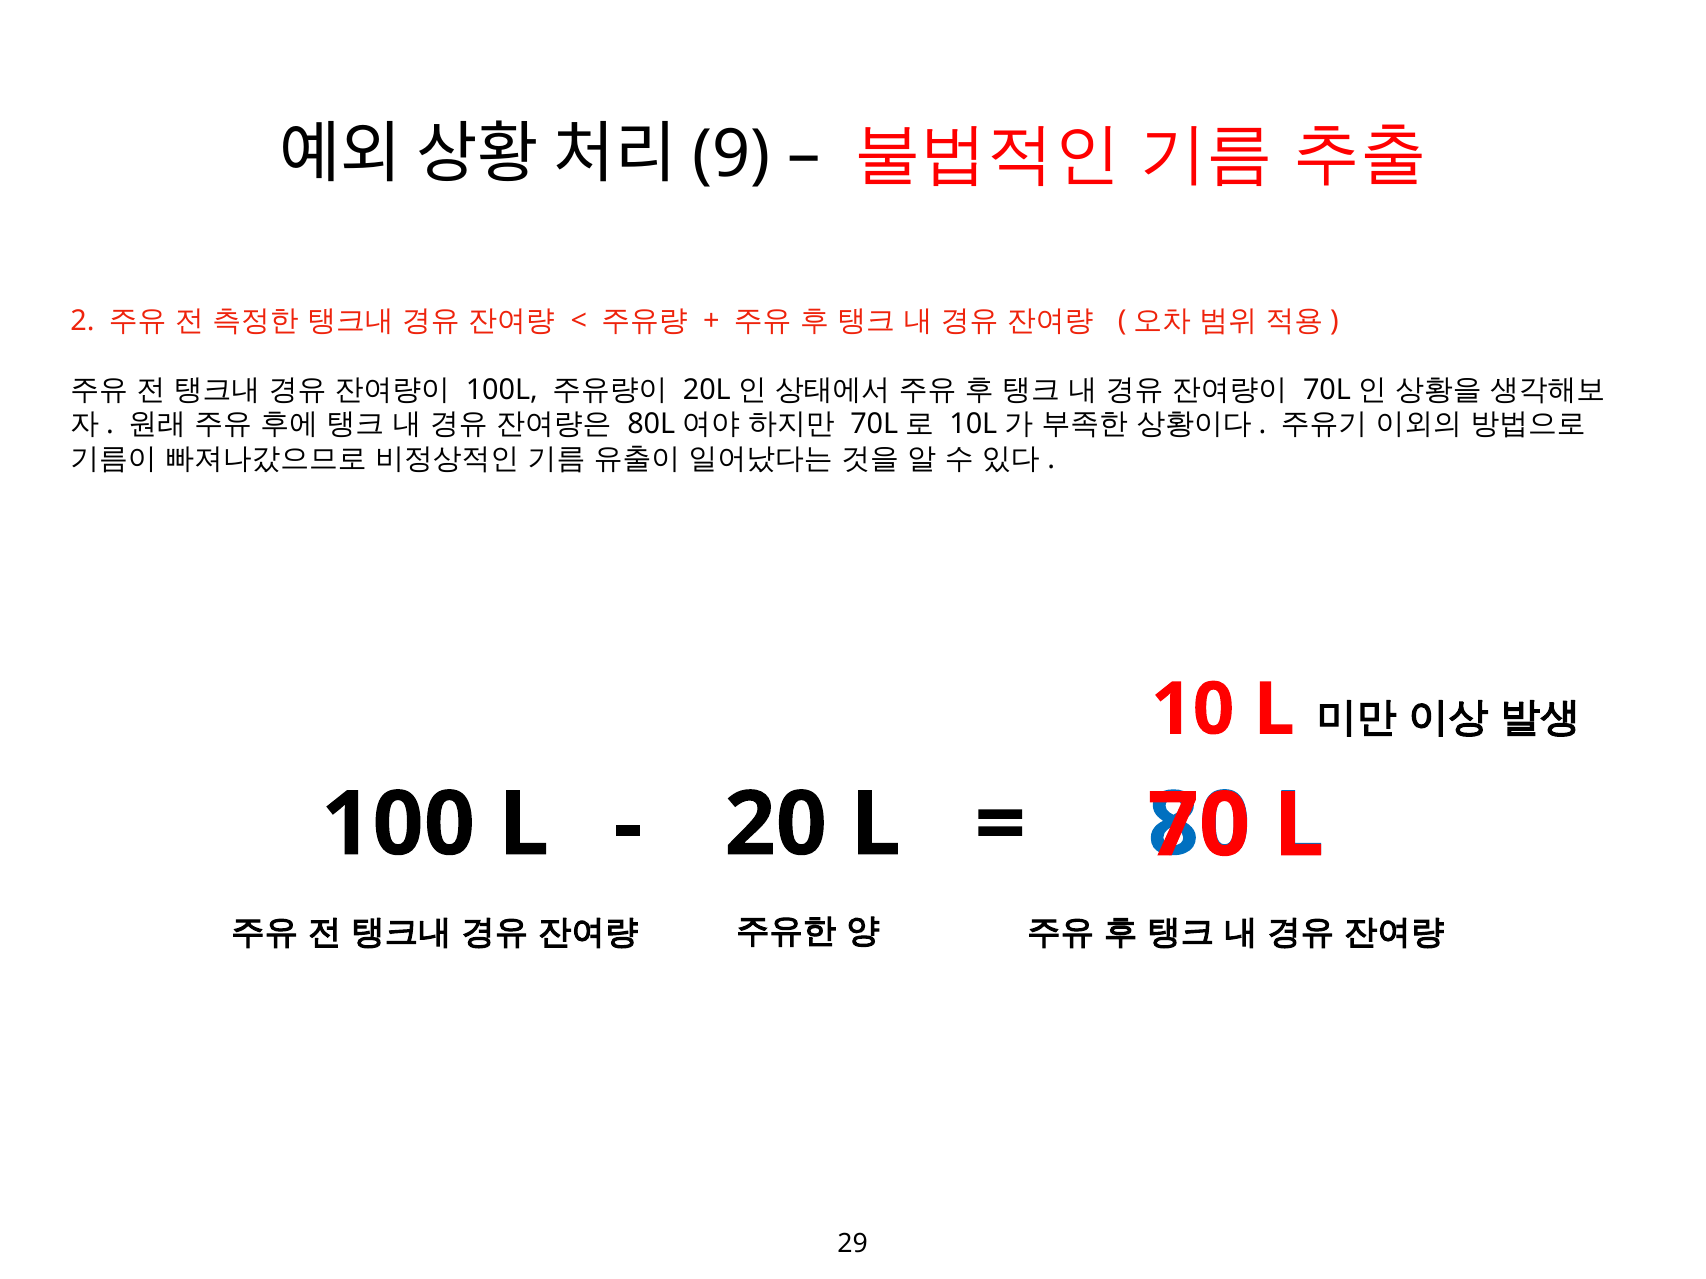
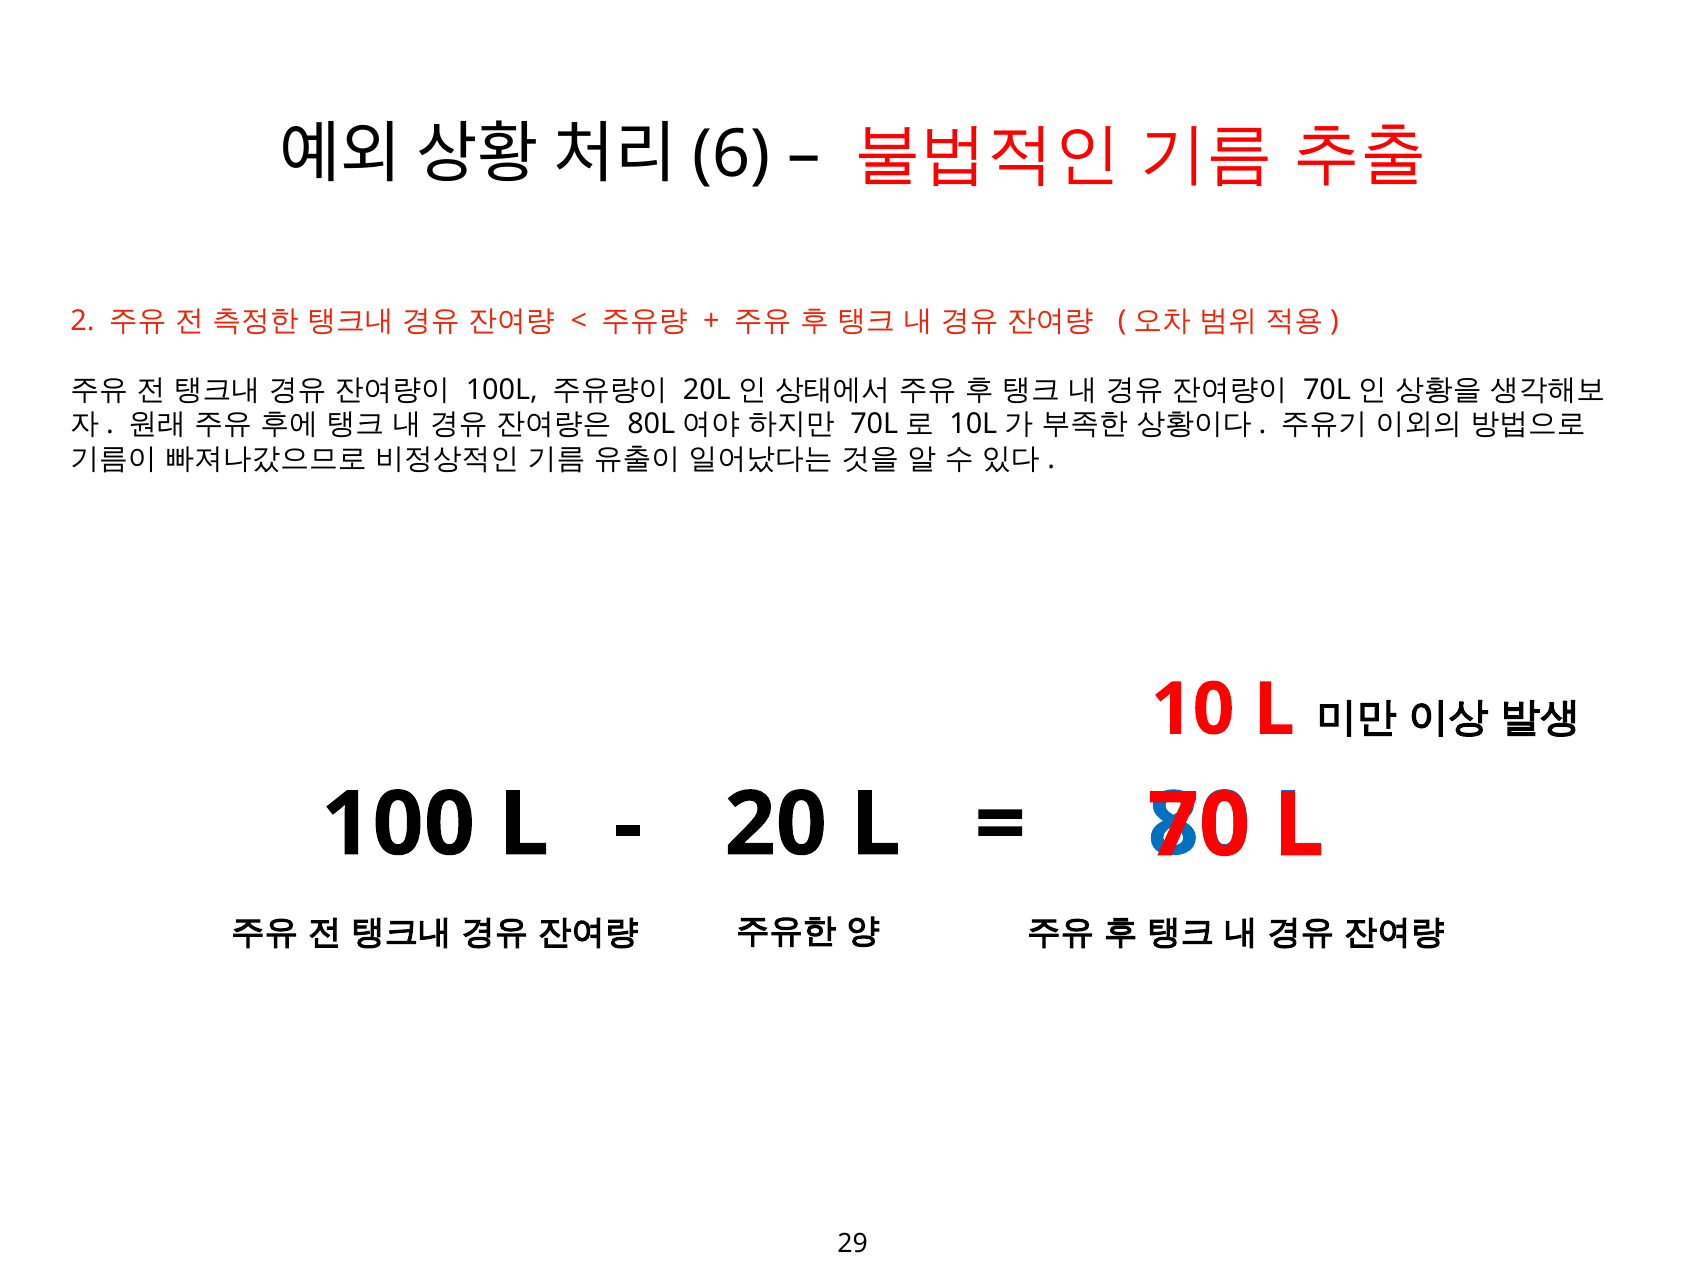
9: 9 -> 6
